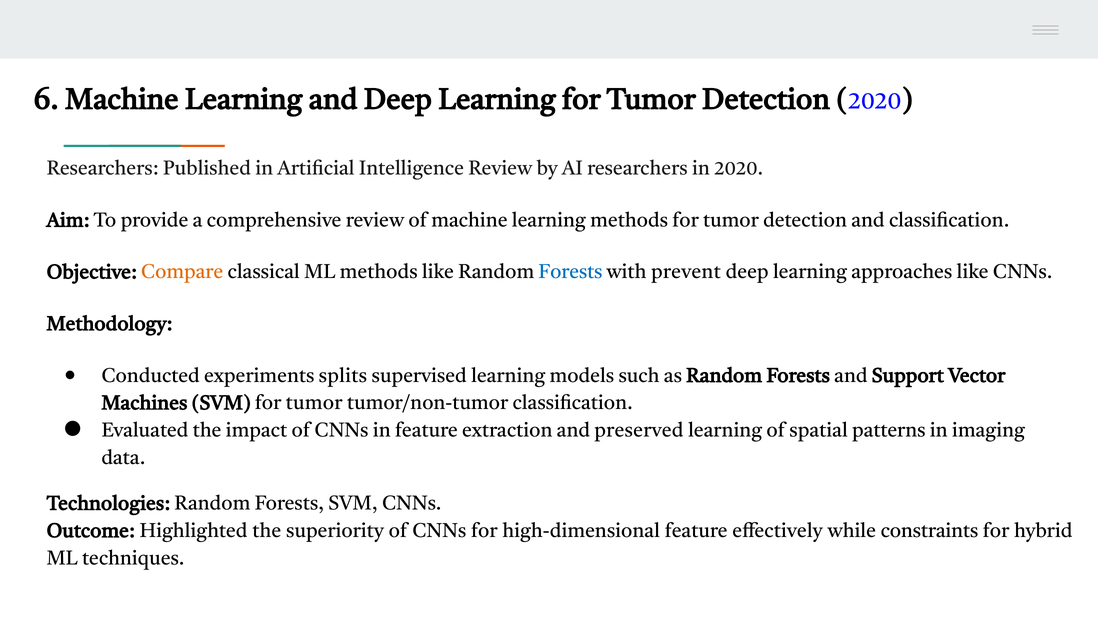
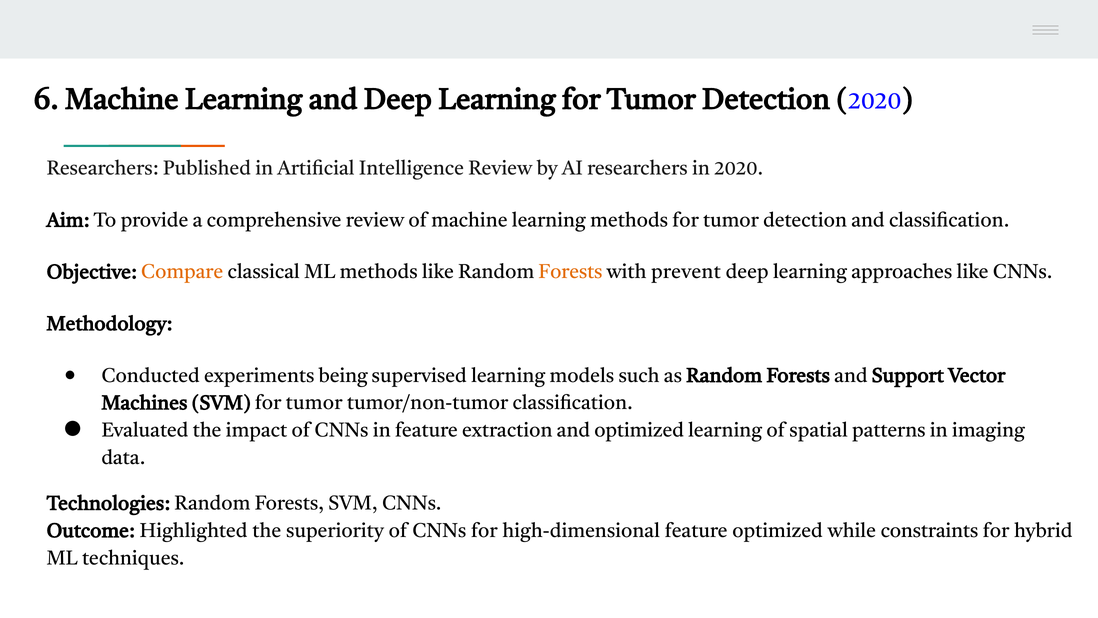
Forests at (570, 272) colour: blue -> orange
splits: splits -> being
and preserved: preserved -> optimized
feature effectively: effectively -> optimized
